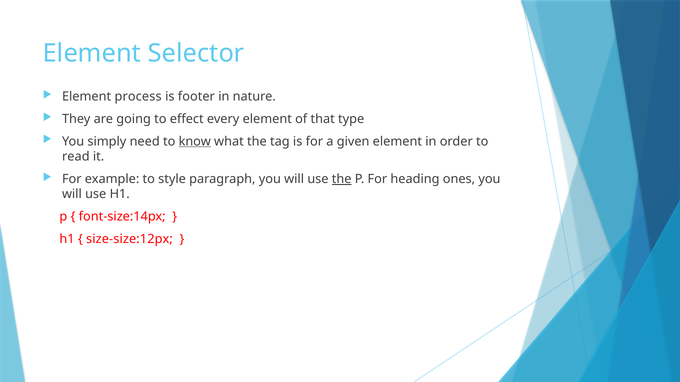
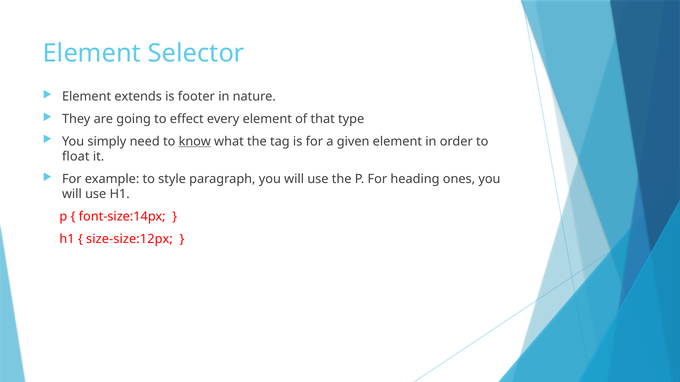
process: process -> extends
read: read -> float
the at (342, 179) underline: present -> none
